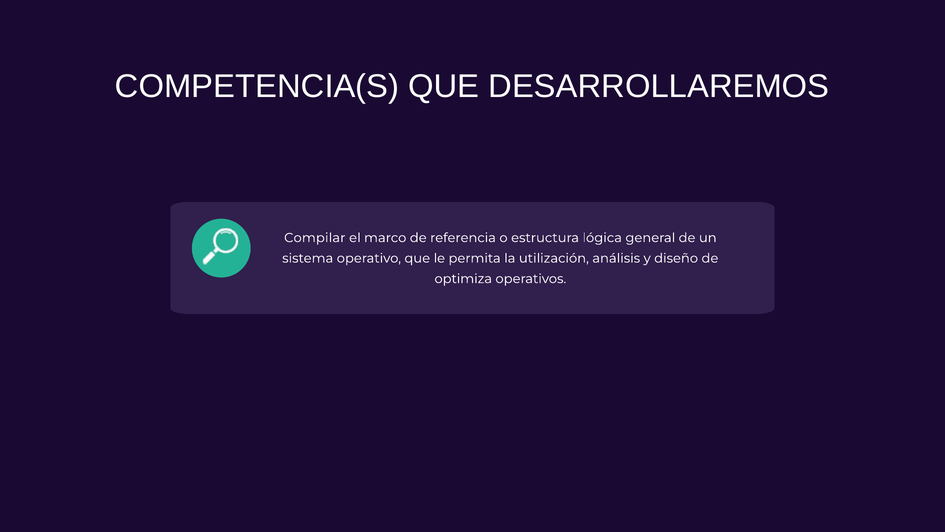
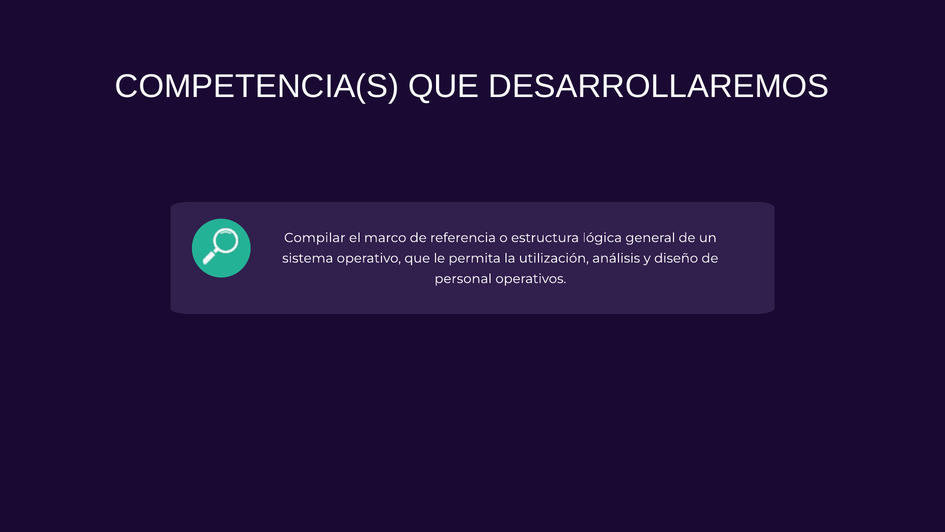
optimiza: optimiza -> personal
